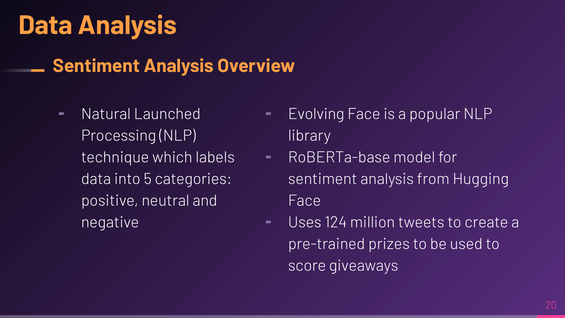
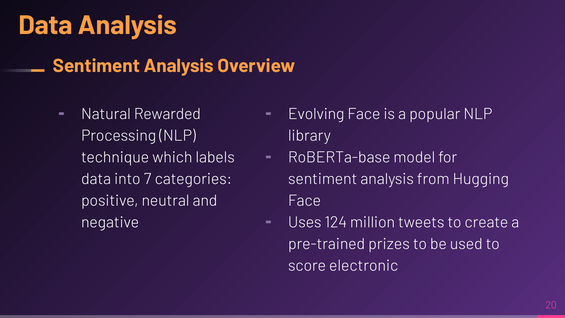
Launched: Launched -> Rewarded
5: 5 -> 7
giveaways: giveaways -> electronic
